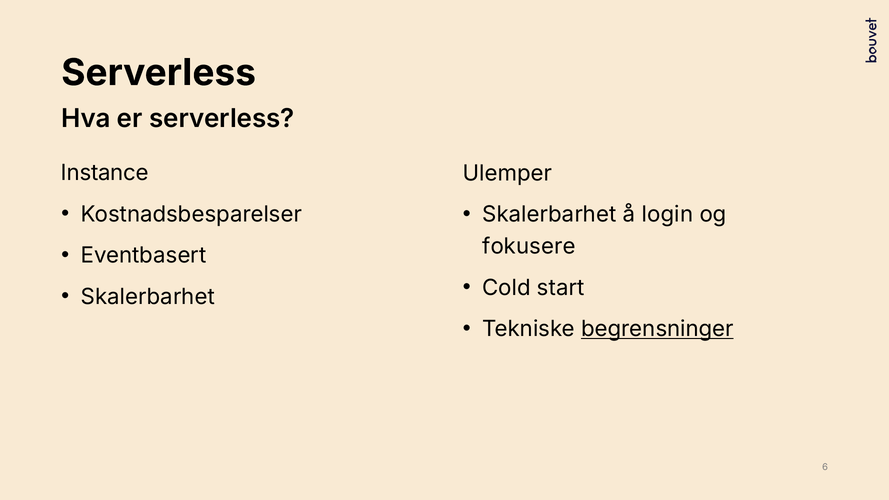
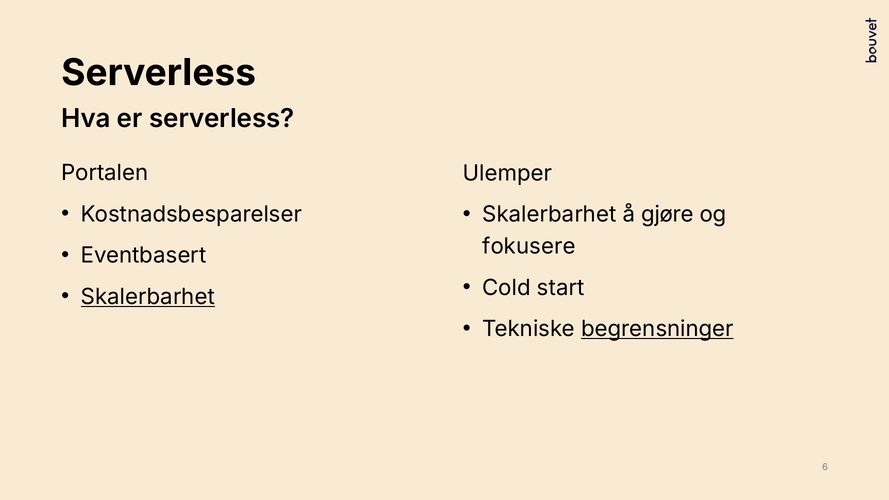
Instance: Instance -> Portalen
login: login -> gjøre
Skalerbarhet at (148, 297) underline: none -> present
